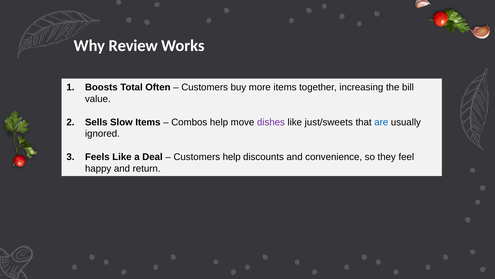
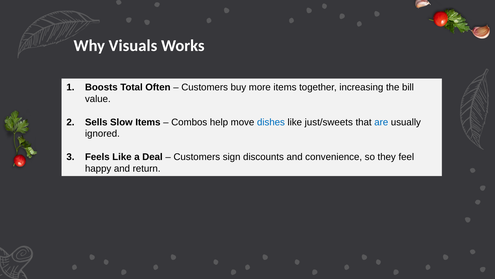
Review: Review -> Visuals
dishes colour: purple -> blue
Customers help: help -> sign
